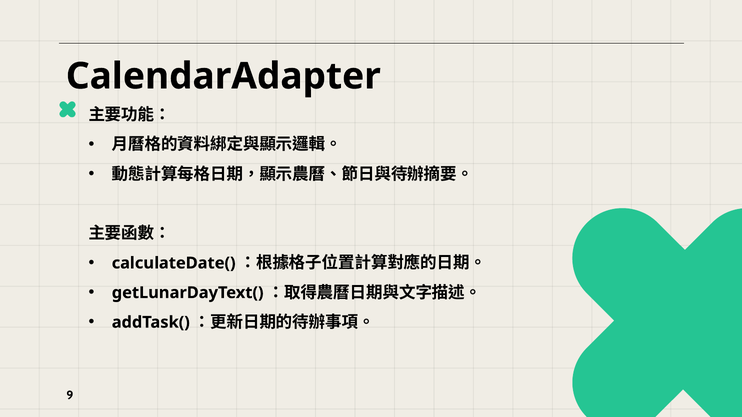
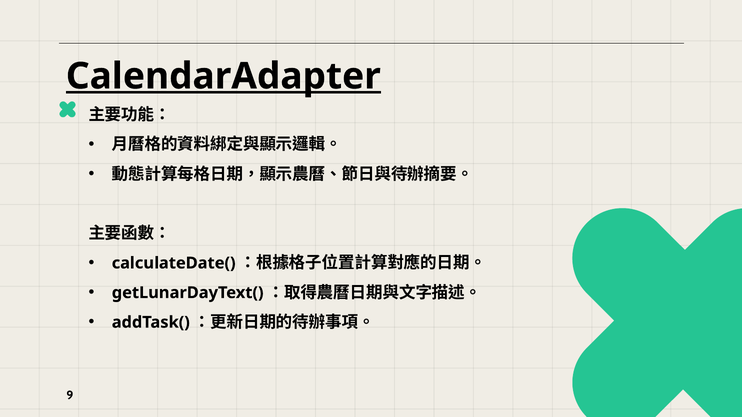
CalendarAdapter underline: none -> present
